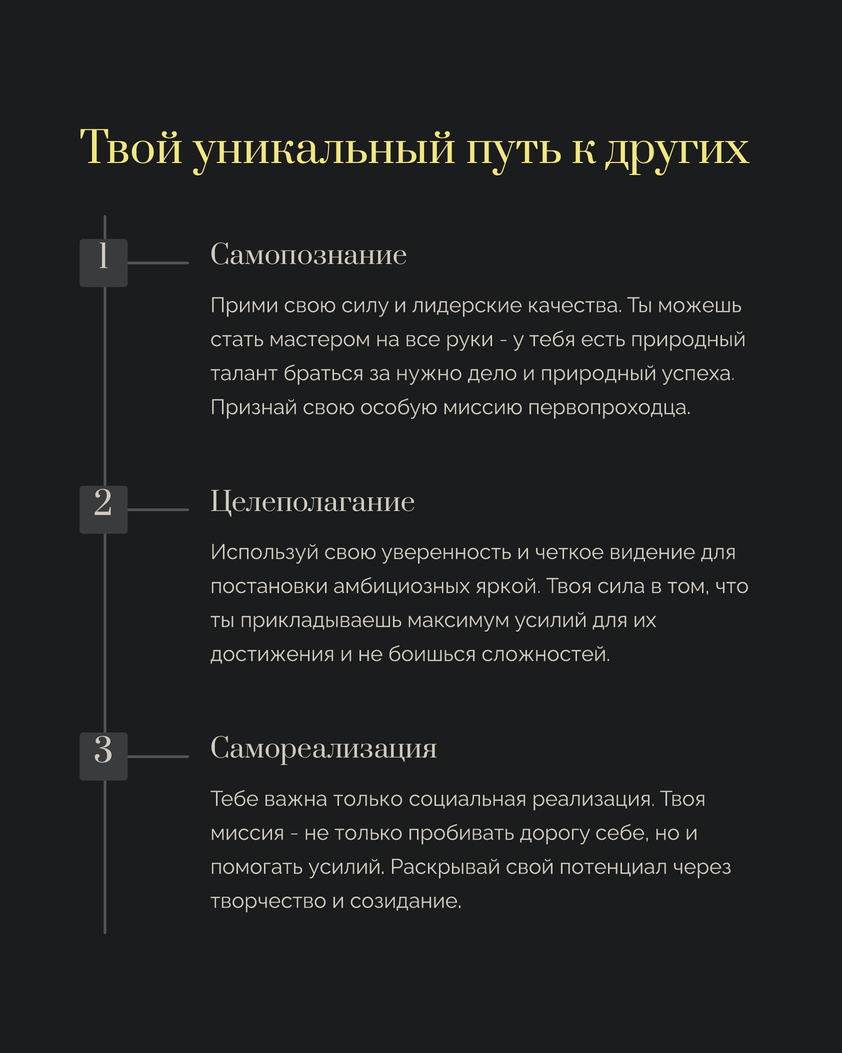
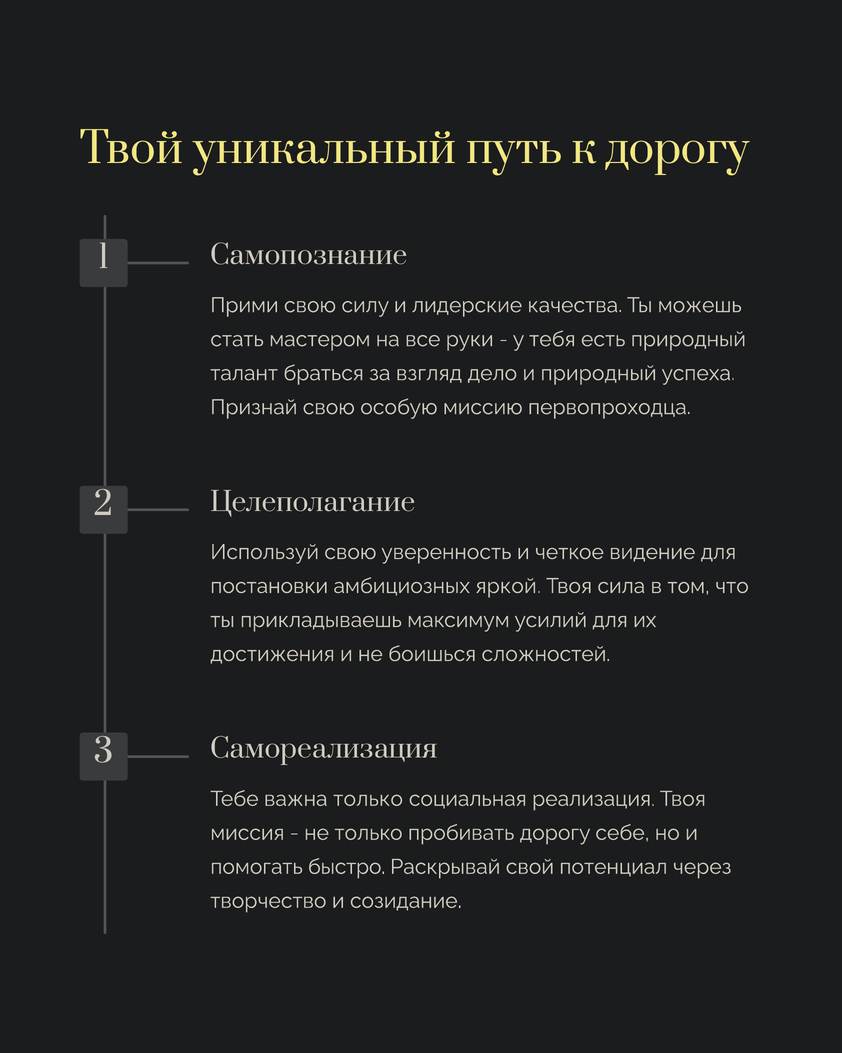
к других: других -> дорогу
нужно: нужно -> взгляд
помогать усилий: усилий -> быстро
